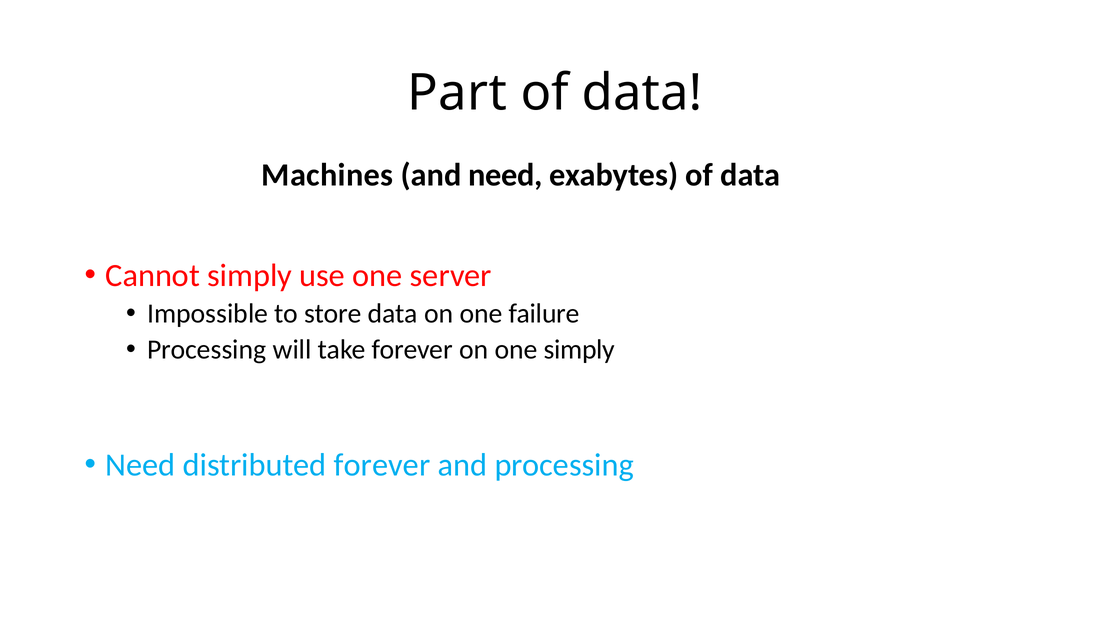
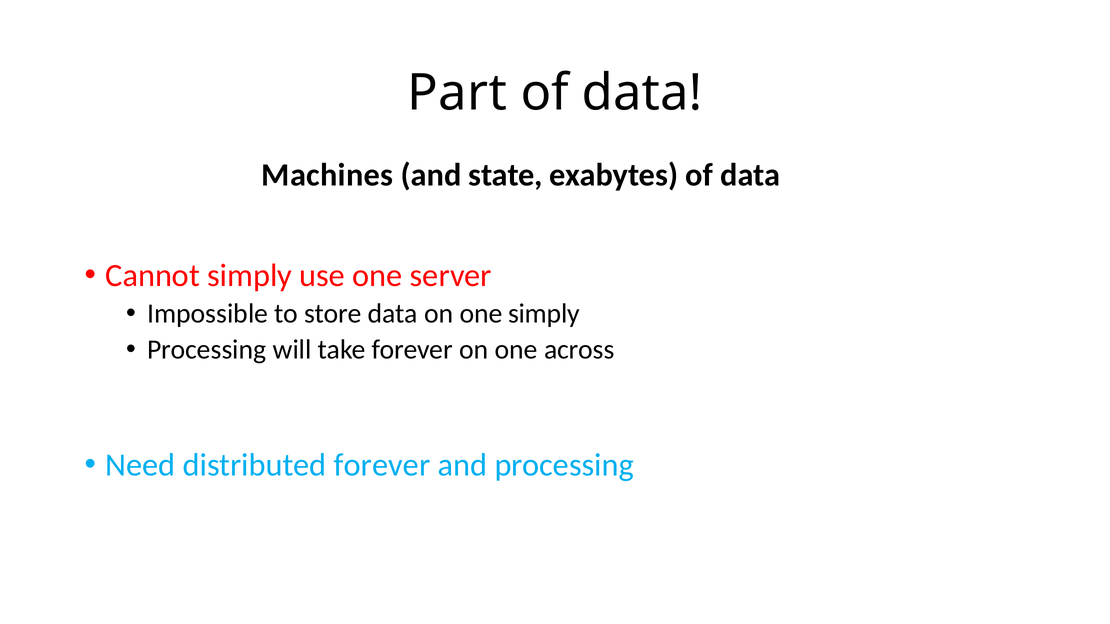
and need: need -> state
one failure: failure -> simply
one simply: simply -> across
